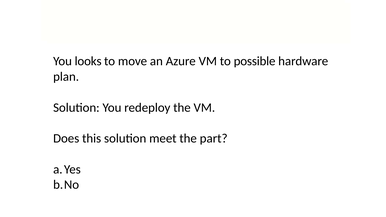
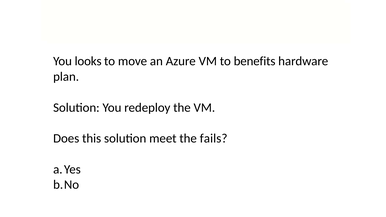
possible: possible -> benefits
part: part -> fails
